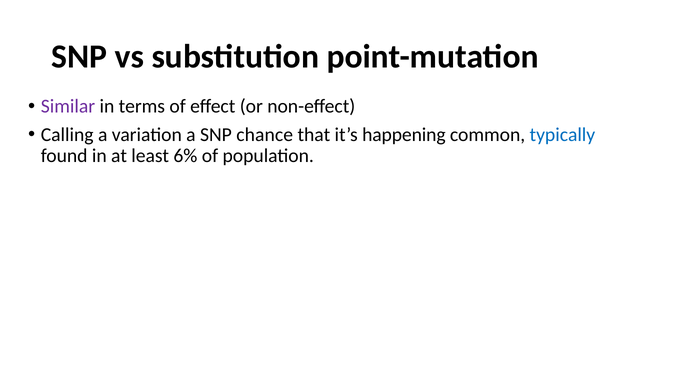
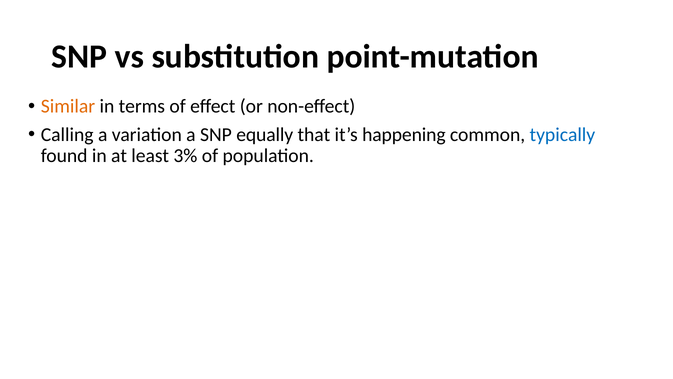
Similar colour: purple -> orange
chance: chance -> equally
6%: 6% -> 3%
